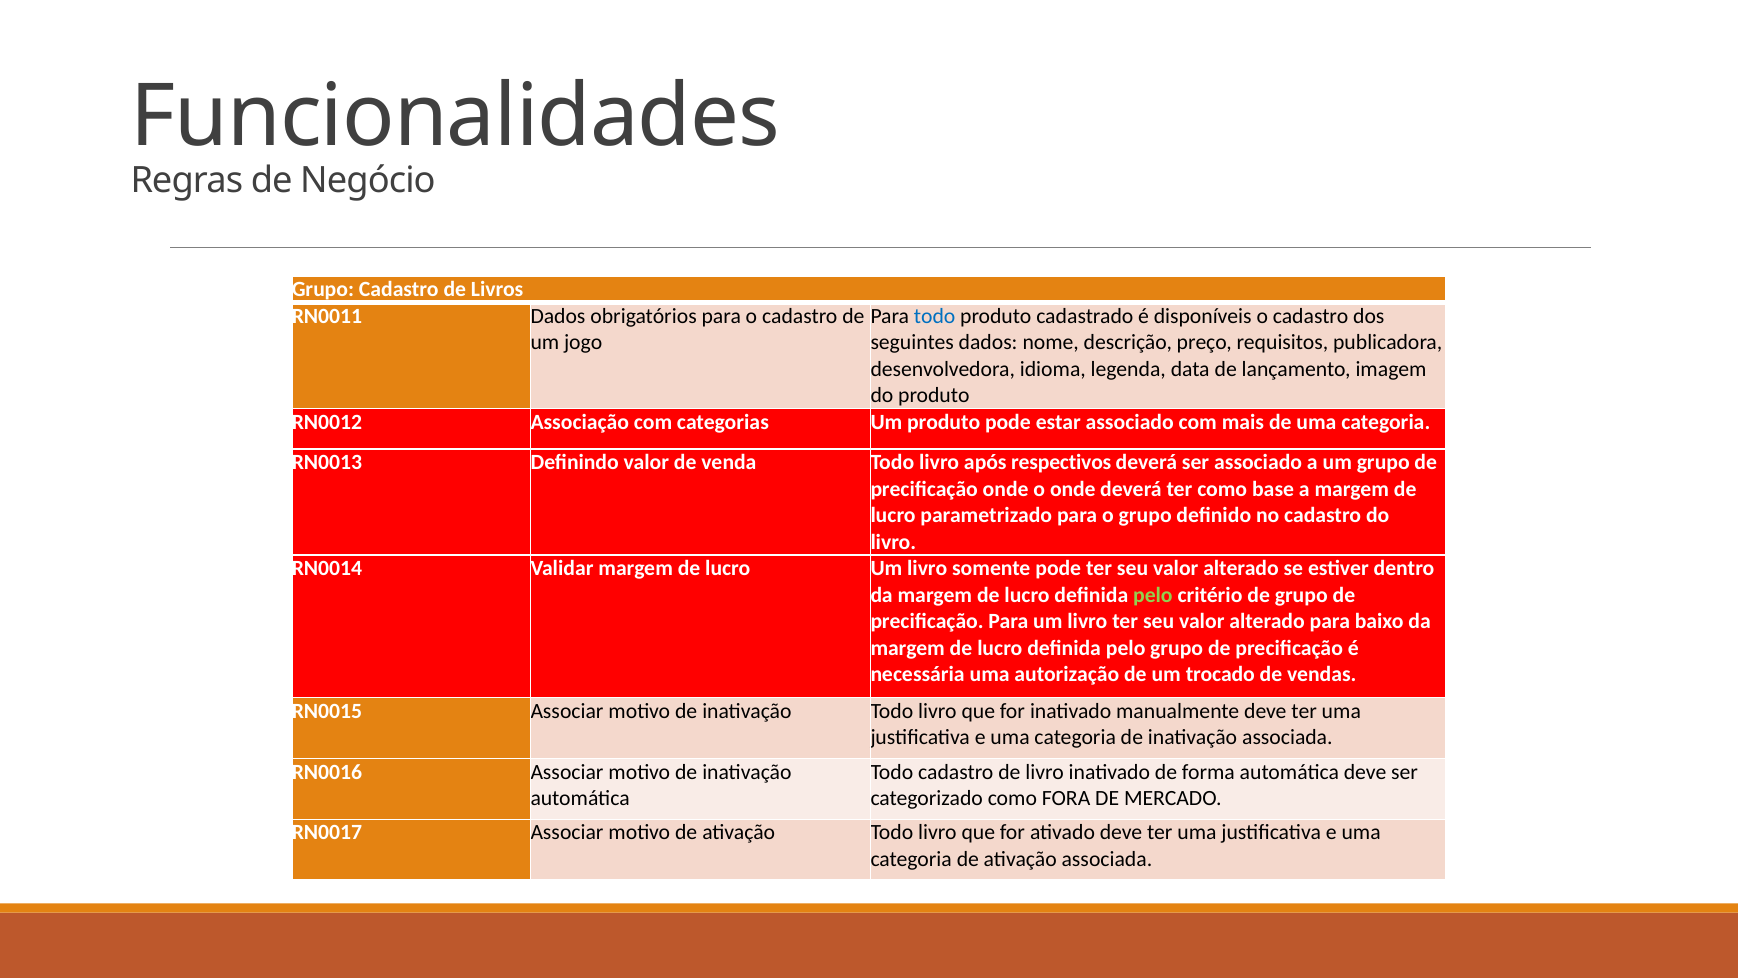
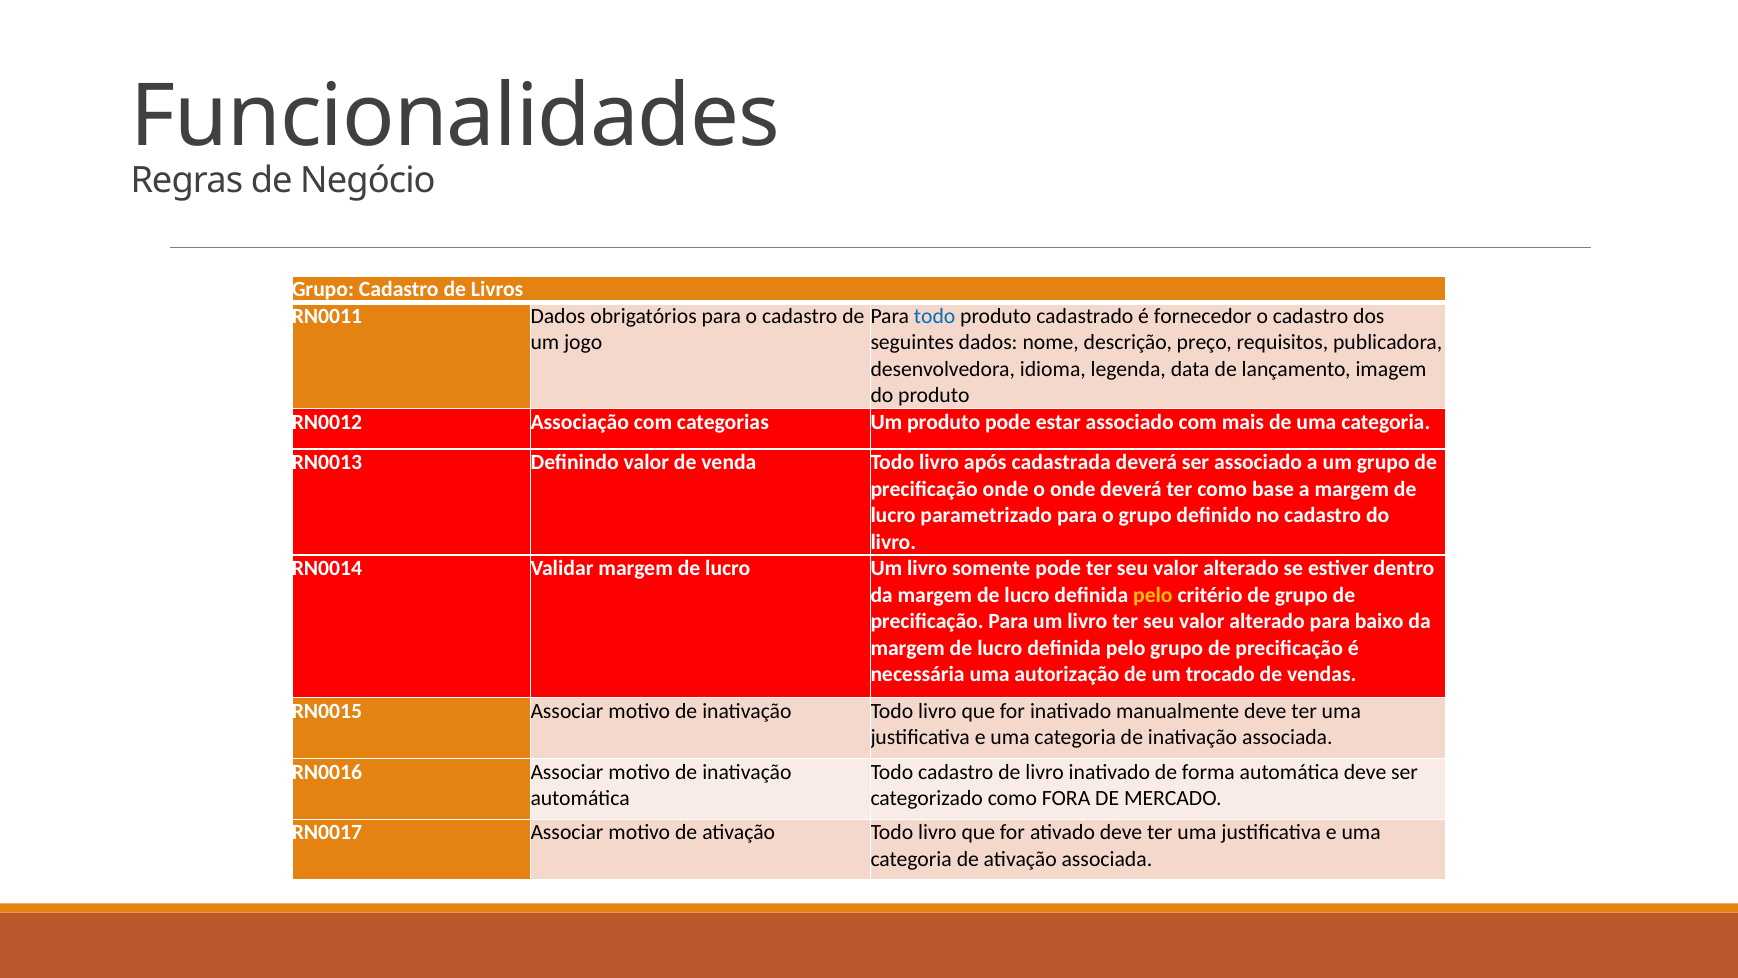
disponíveis: disponíveis -> fornecedor
respectivos: respectivos -> cadastrada
pelo at (1153, 595) colour: light green -> yellow
